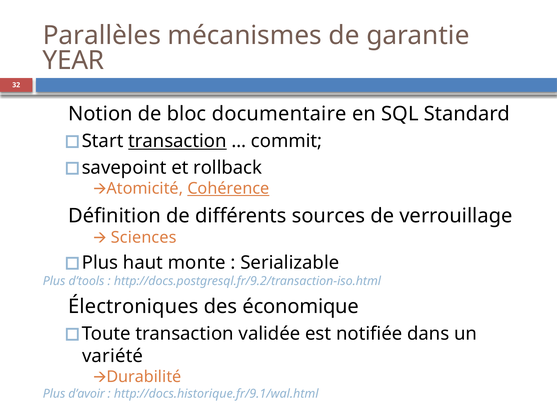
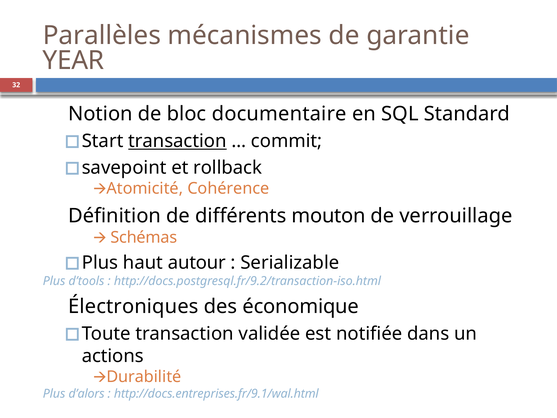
Cohérence underline: present -> none
sources: sources -> mouton
Sciences: Sciences -> Schémas
monte: monte -> autour
variété: variété -> actions
d’avoir: d’avoir -> d’alors
http://docs.historique.fr/9.1/wal.html: http://docs.historique.fr/9.1/wal.html -> http://docs.entreprises.fr/9.1/wal.html
